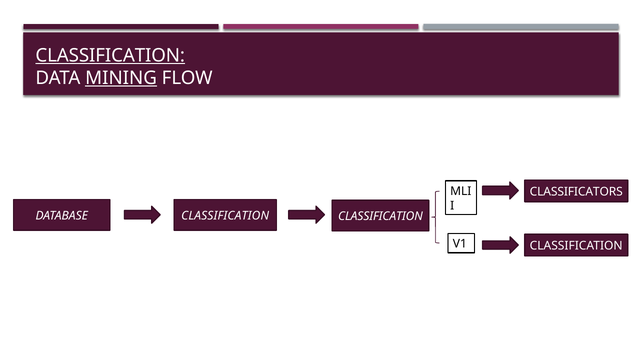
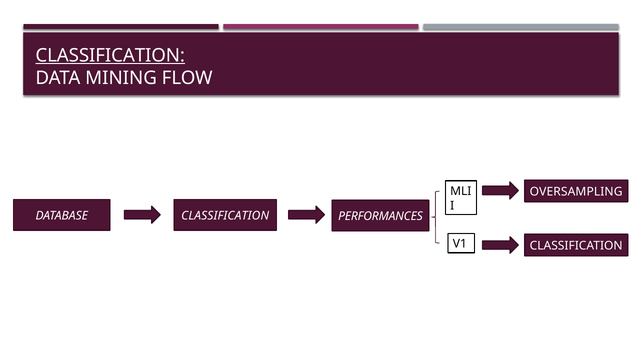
MINING underline: present -> none
CLASSIFICATORS: CLASSIFICATORS -> OVERSAMPLING
CLASSIFICATION at (380, 217): CLASSIFICATION -> PERFORMANCES
